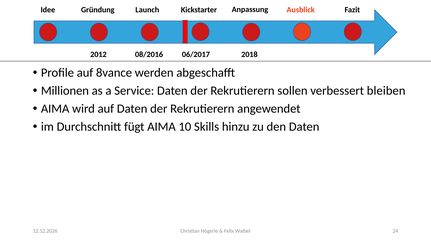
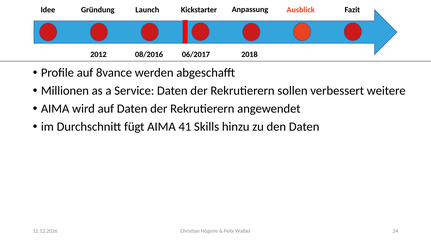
bleiben: bleiben -> weitere
10: 10 -> 41
